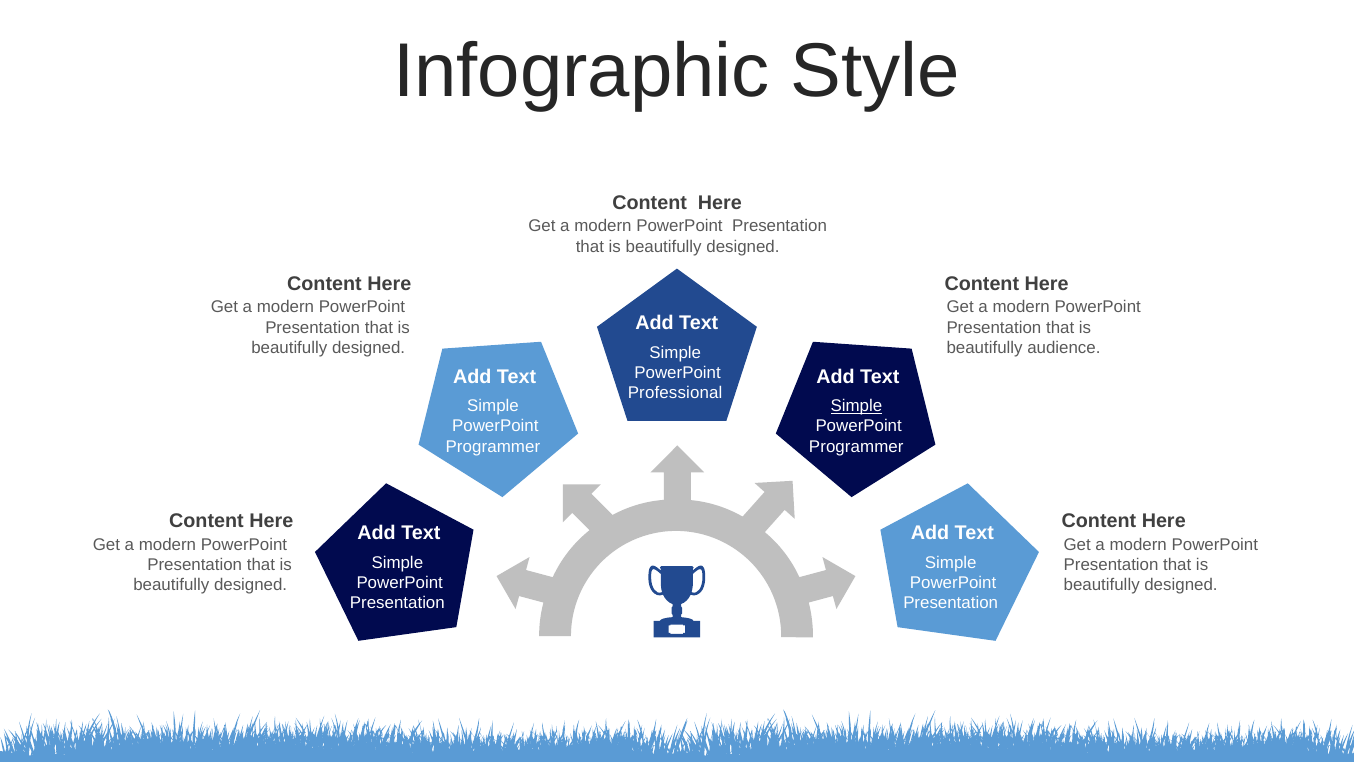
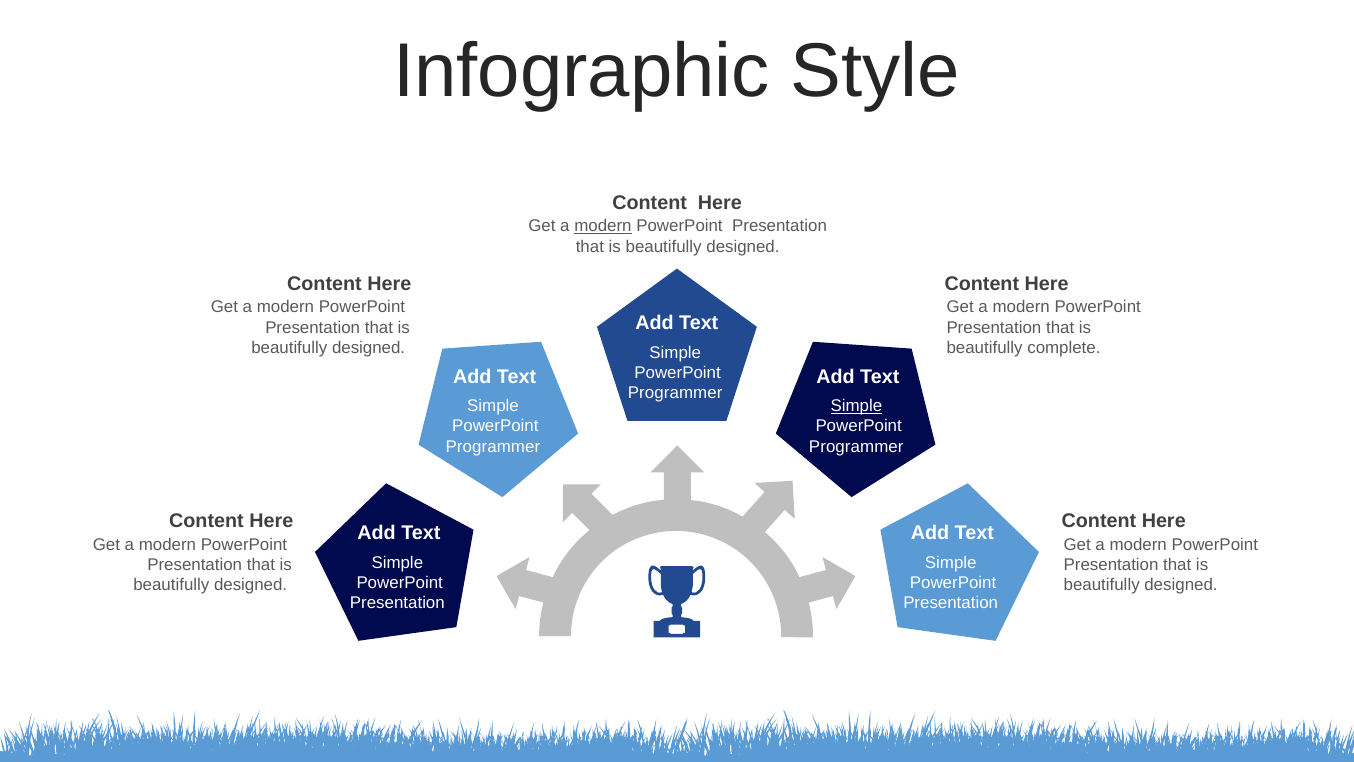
modern at (603, 226) underline: none -> present
audience: audience -> complete
Professional at (675, 393): Professional -> Programmer
